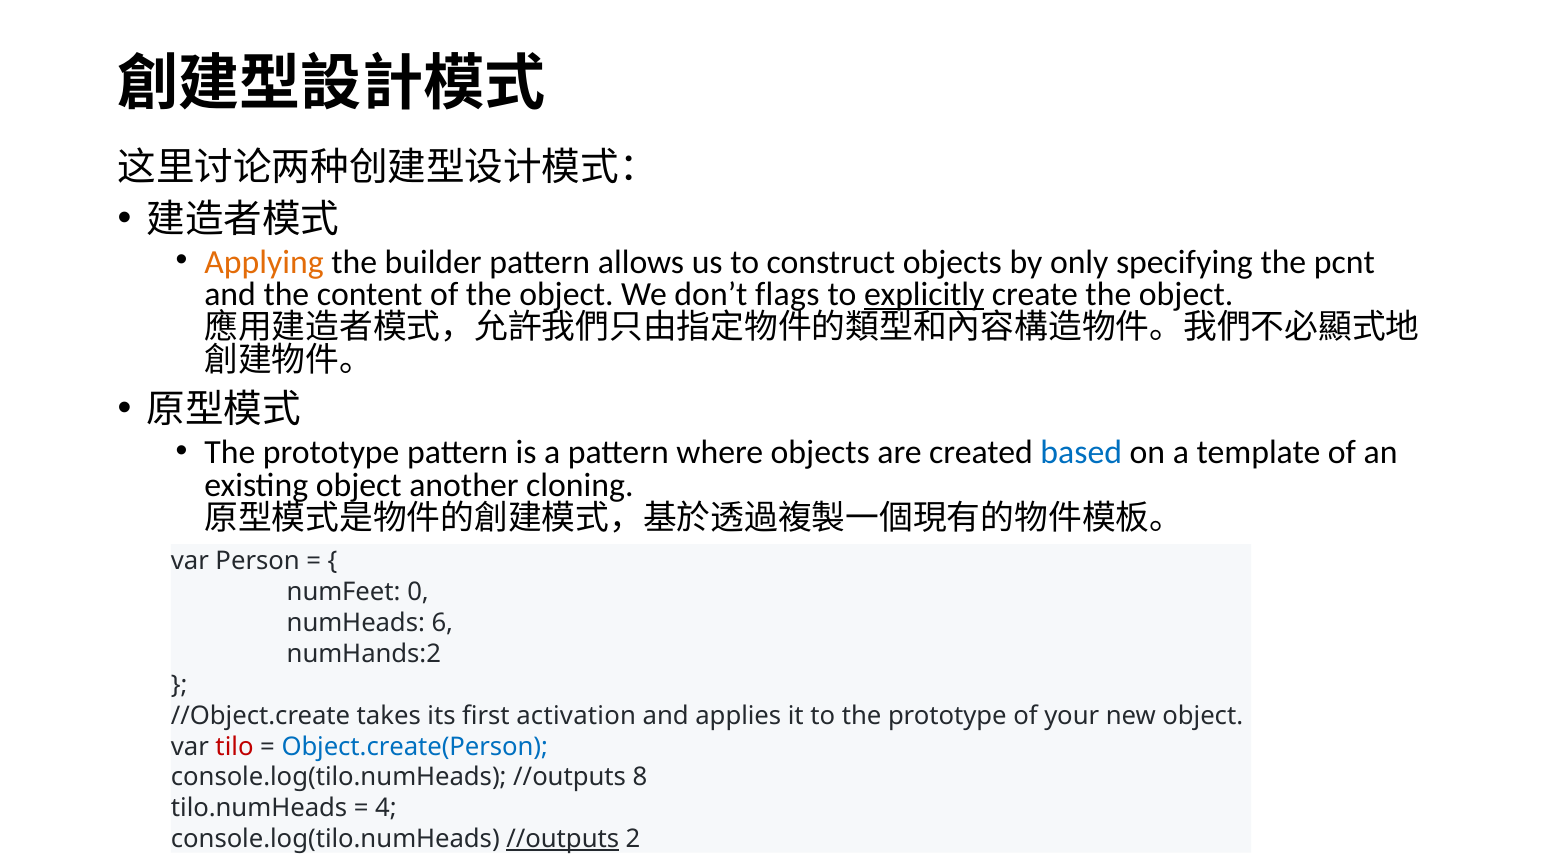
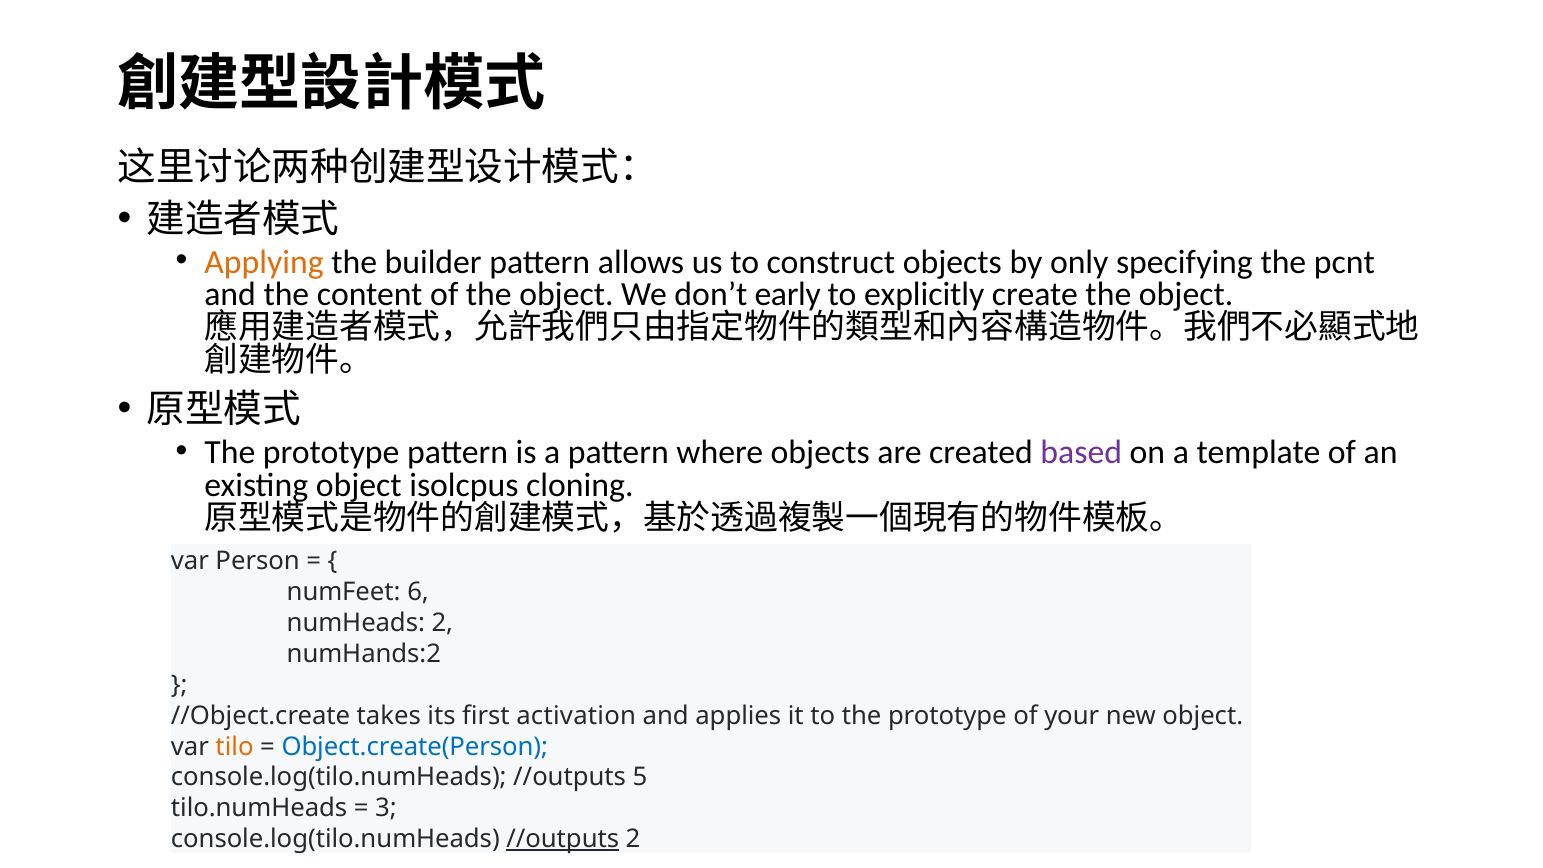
flags: flags -> early
explicitly underline: present -> none
based colour: blue -> purple
another: another -> isolcpus
0: 0 -> 6
numHeads 6: 6 -> 2
tilo colour: red -> orange
8: 8 -> 5
4: 4 -> 3
